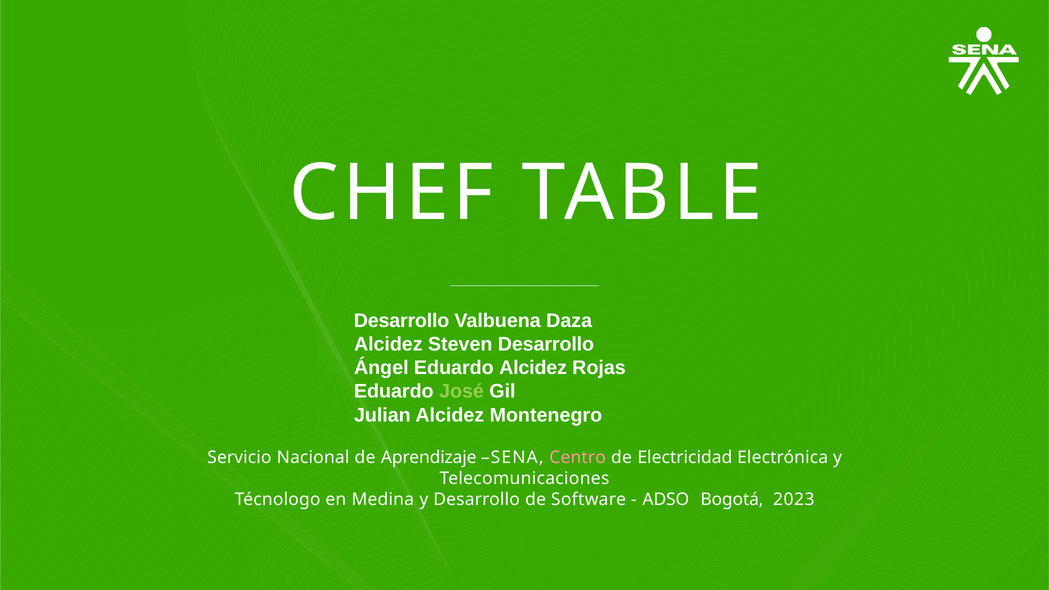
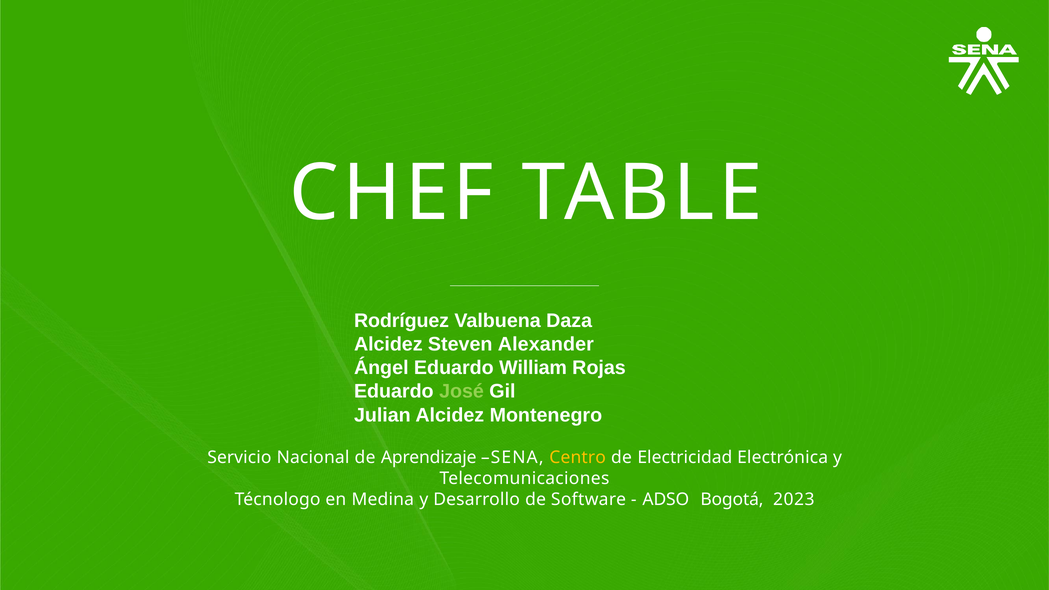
Desarrollo at (402, 321): Desarrollo -> Rodríguez
Steven Desarrollo: Desarrollo -> Alexander
Eduardo Alcidez: Alcidez -> William
Centro colour: pink -> yellow
